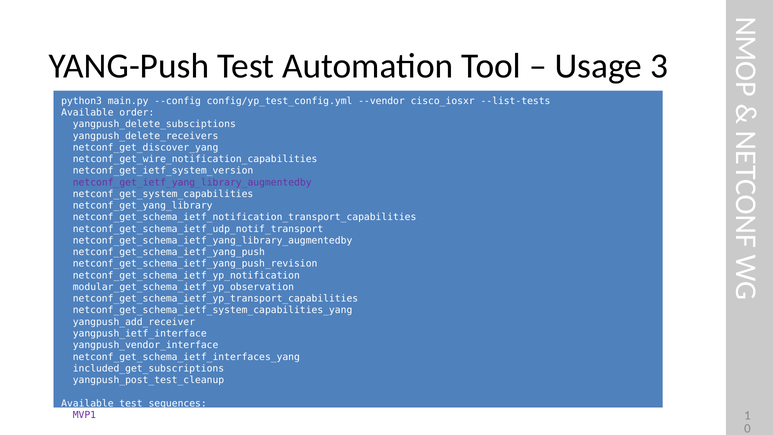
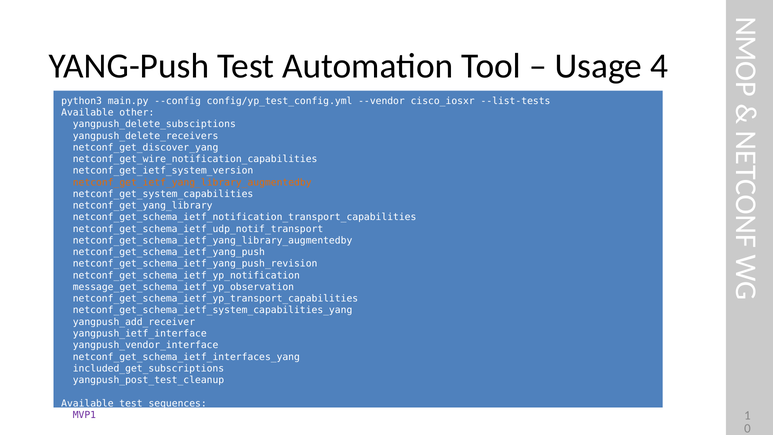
3: 3 -> 4
order: order -> other
netconf_get_ietf_yang_library_augmentedby colour: purple -> orange
modular_get_schema_ietf_yp_observation: modular_get_schema_ietf_yp_observation -> message_get_schema_ietf_yp_observation
